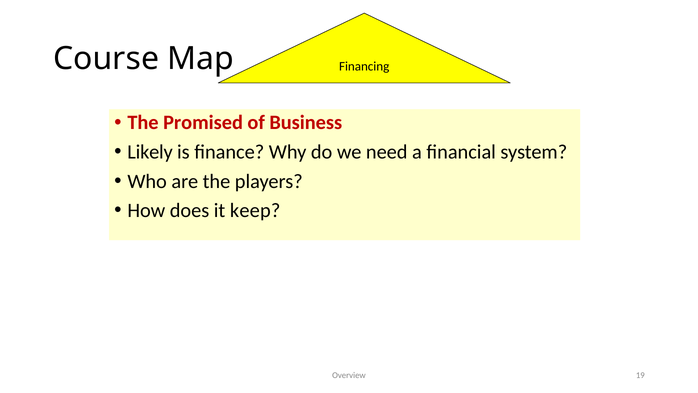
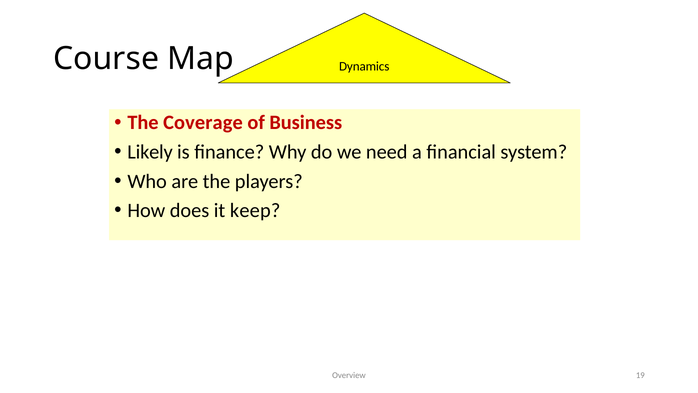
Financing: Financing -> Dynamics
Promised: Promised -> Coverage
